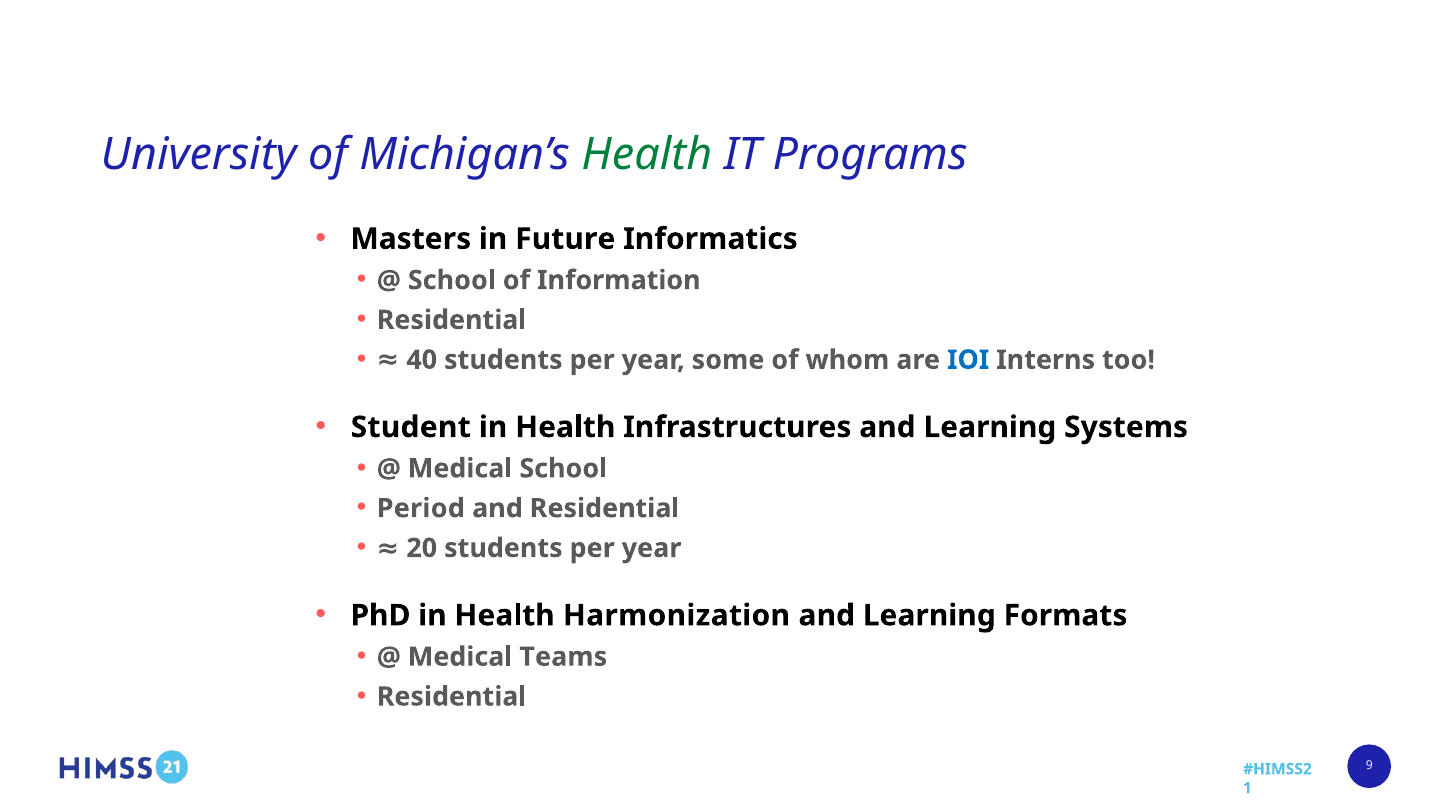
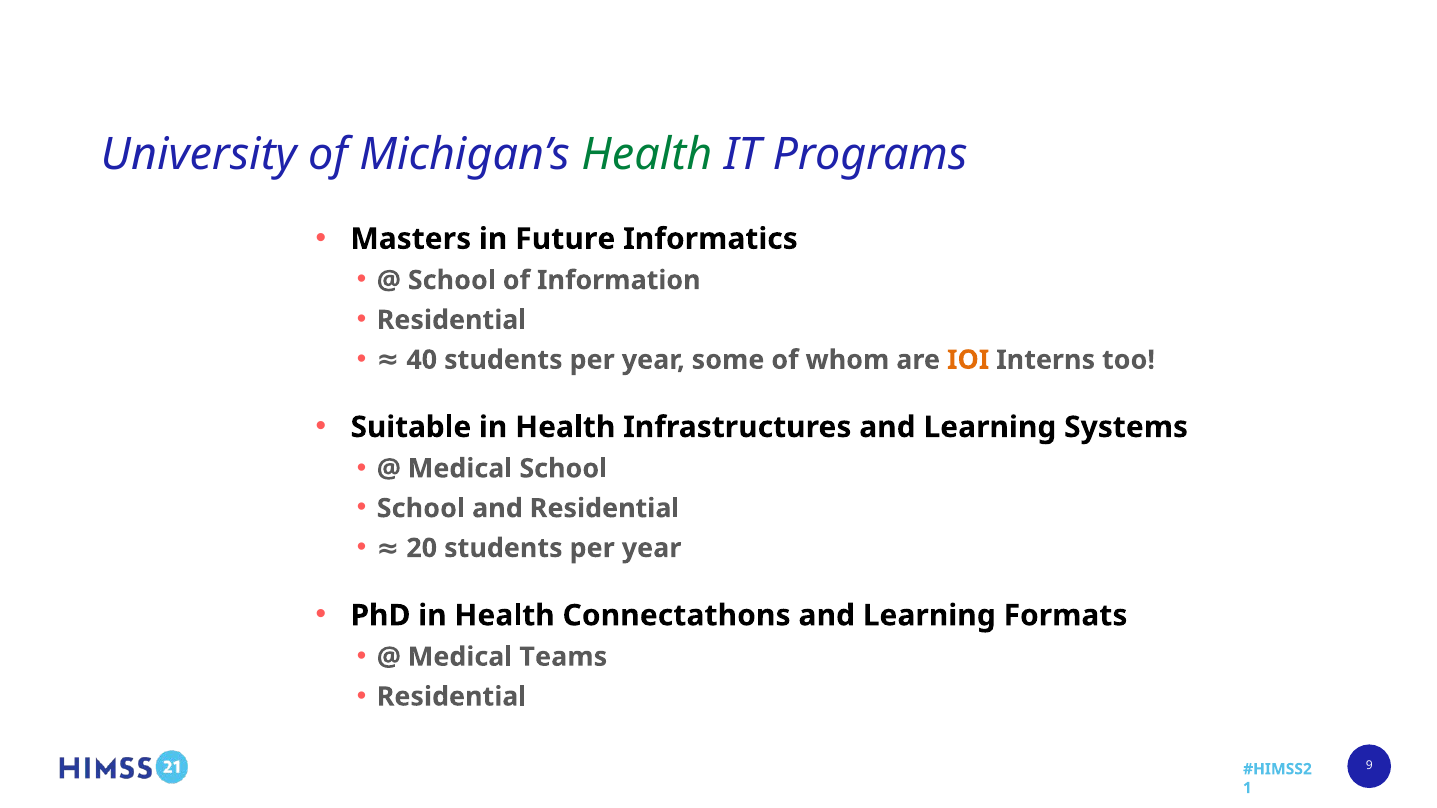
IOI colour: blue -> orange
Student: Student -> Suitable
Period at (421, 509): Period -> School
Harmonization: Harmonization -> Connectathons
